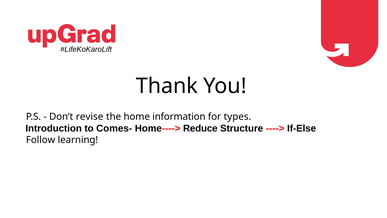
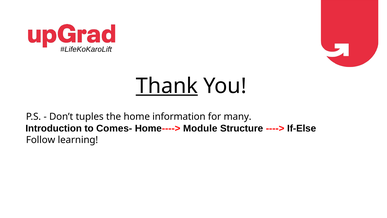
Thank underline: none -> present
revise: revise -> tuples
types: types -> many
Reduce: Reduce -> Module
